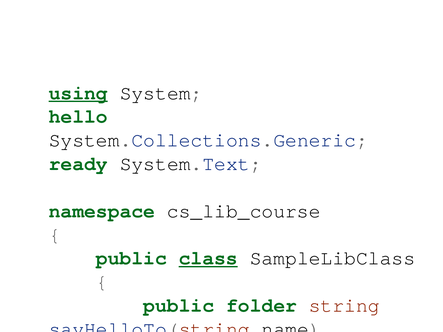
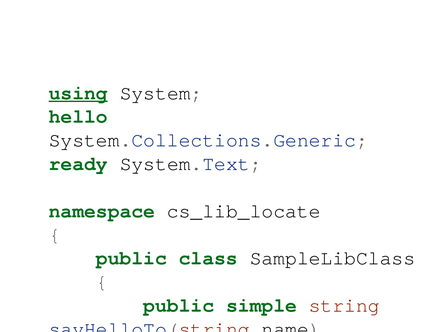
cs_lib_course: cs_lib_course -> cs_lib_locate
class underline: present -> none
folder: folder -> simple
